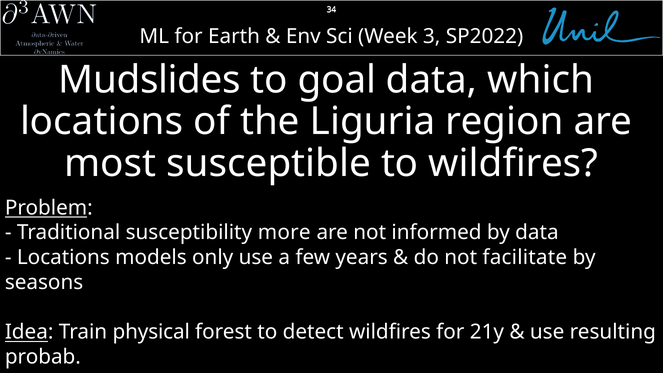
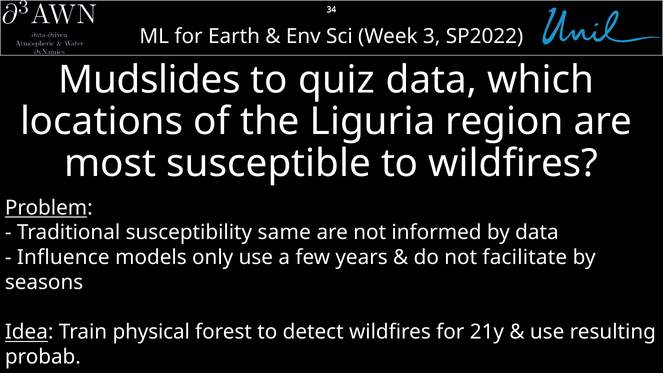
goal: goal -> quiz
more: more -> same
Locations at (63, 257): Locations -> Influence
